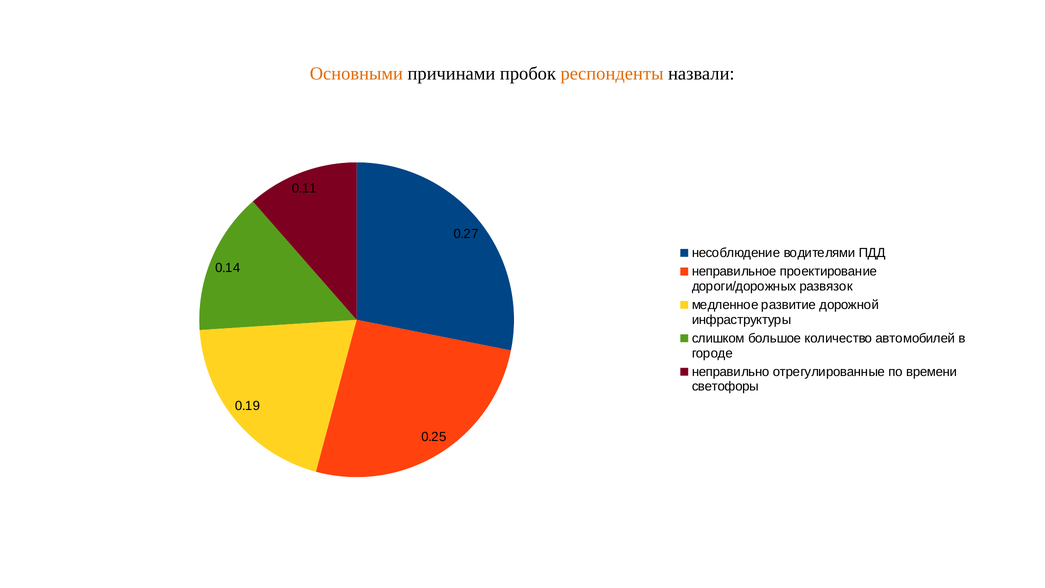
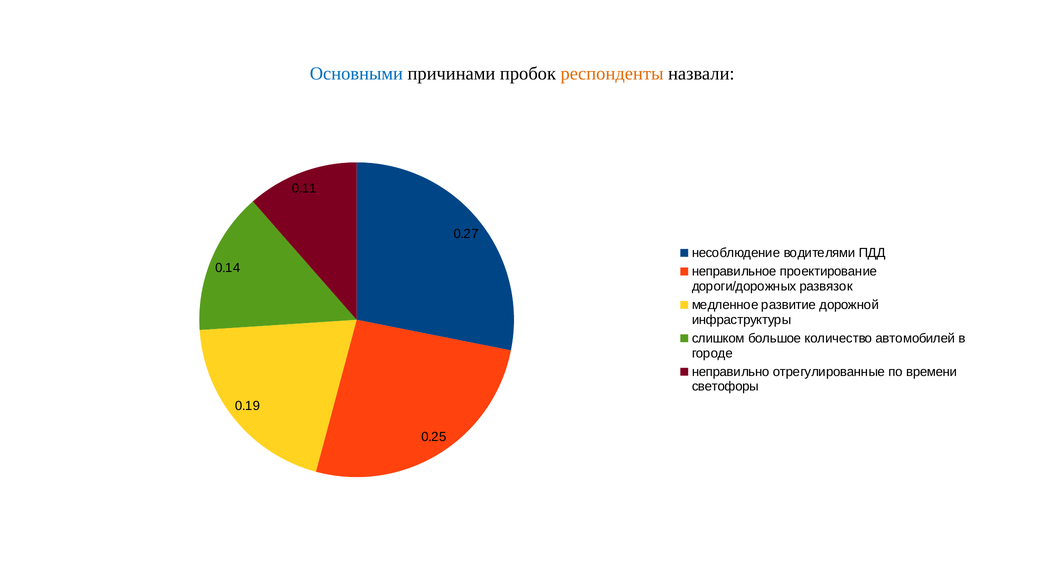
Основными colour: orange -> blue
